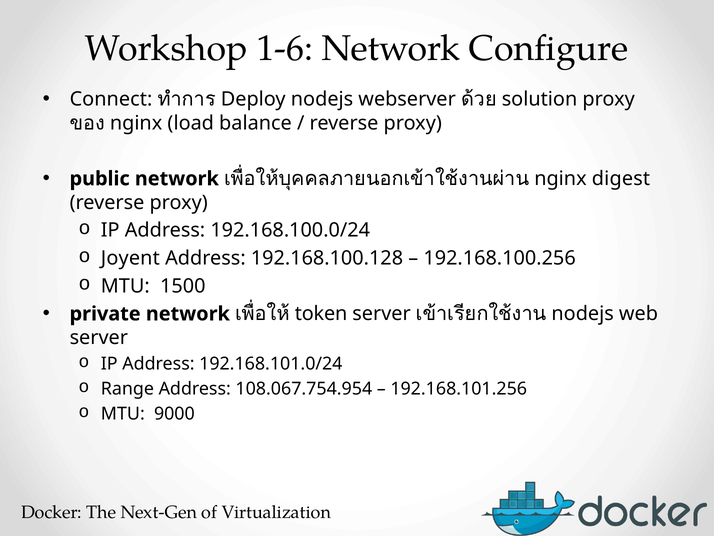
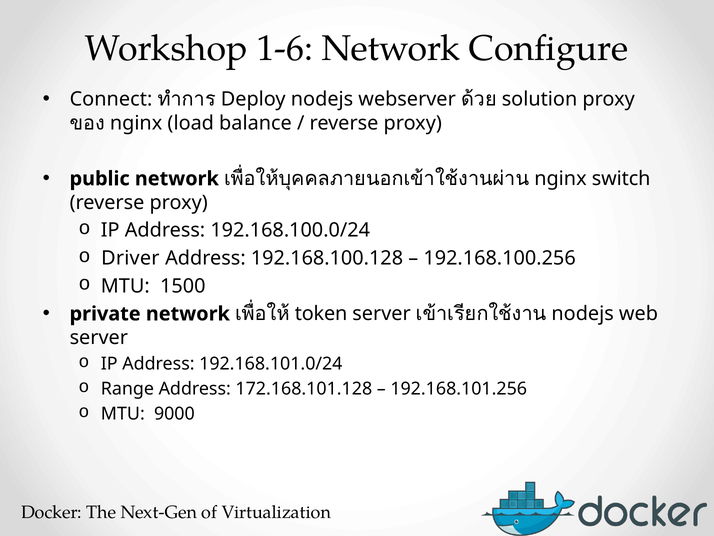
digest: digest -> switch
Joyent: Joyent -> Driver
108.067.754.954: 108.067.754.954 -> 172.168.101.128
